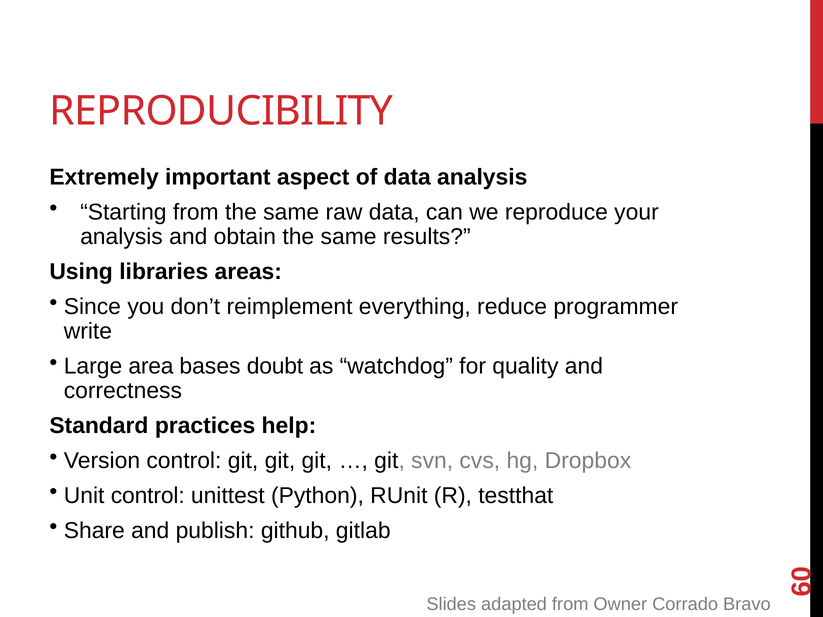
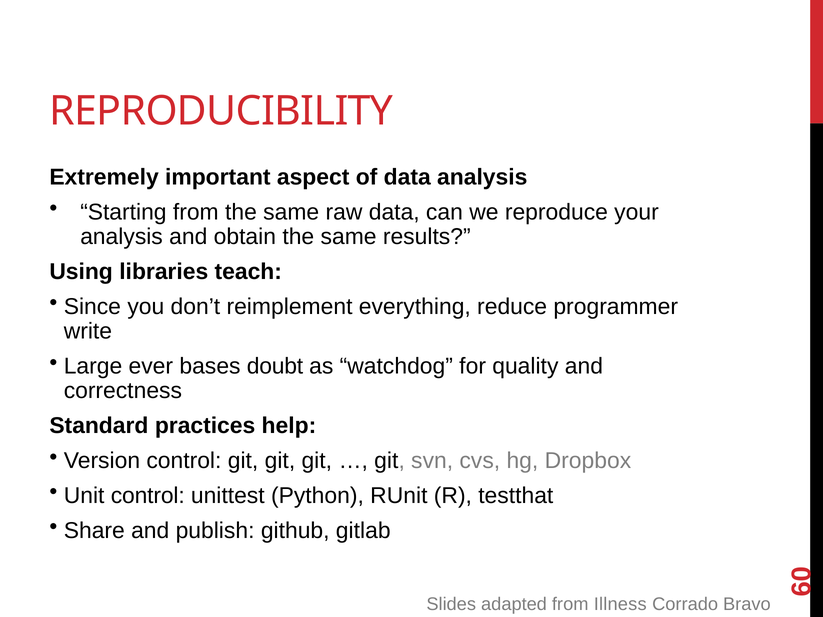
areas: areas -> teach
area: area -> ever
Owner: Owner -> Illness
